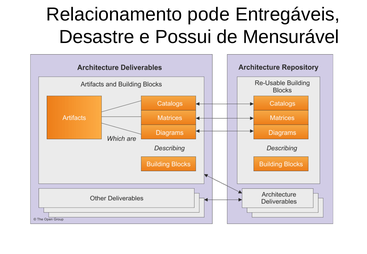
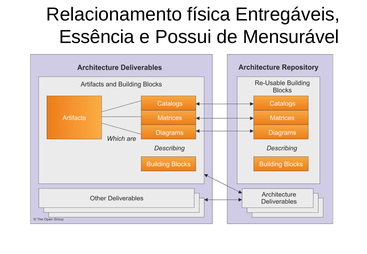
pode: pode -> física
Desastre: Desastre -> Essência
